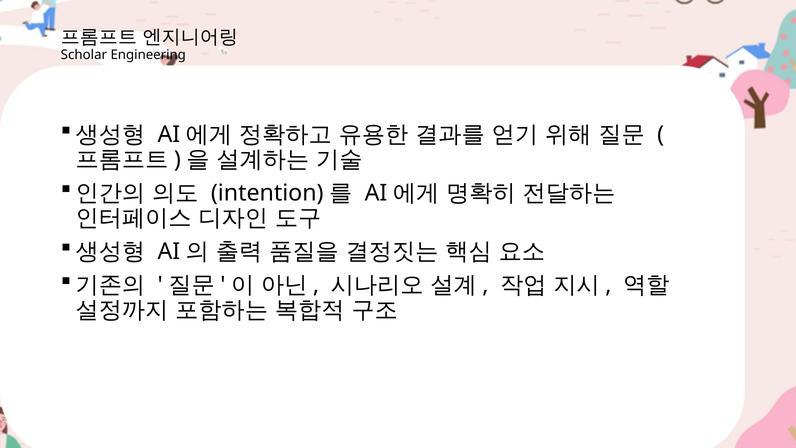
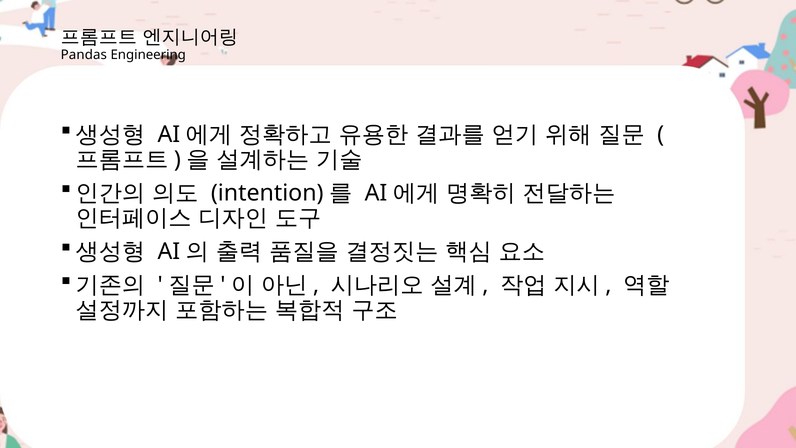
Scholar: Scholar -> Pandas
